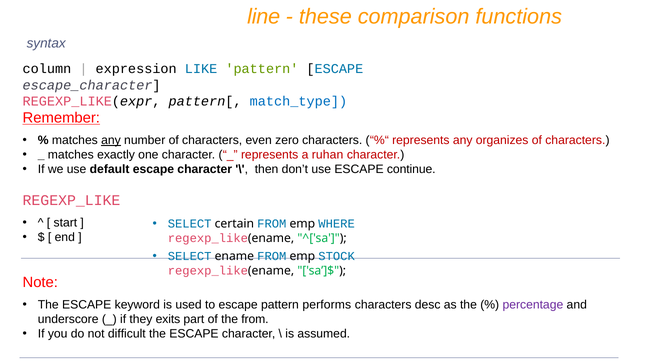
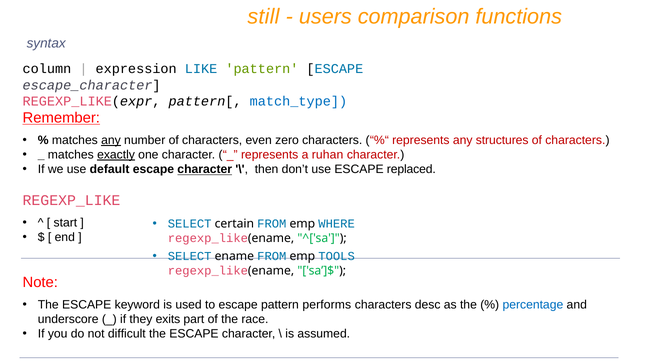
line: line -> still
these: these -> users
organizes: organizes -> structures
exactly underline: none -> present
character at (205, 170) underline: none -> present
continue: continue -> replaced
STOCK: STOCK -> TOOLS
percentage colour: purple -> blue
the from: from -> race
